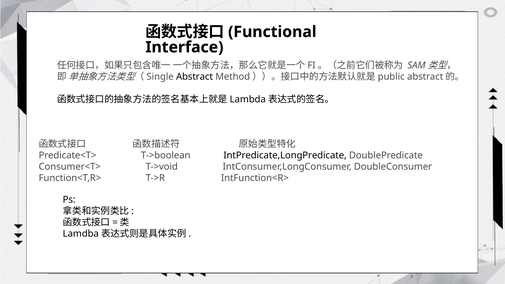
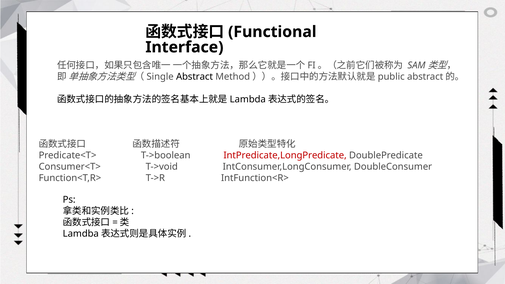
IntPredicate,LongPredicate colour: black -> red
